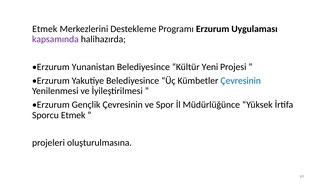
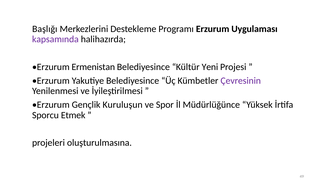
Etmek at (45, 29): Etmek -> Başlığı
Yunanistan: Yunanistan -> Ermenistan
Çevresinin at (241, 81) colour: blue -> purple
Gençlik Çevresinin: Çevresinin -> Kuruluşun
